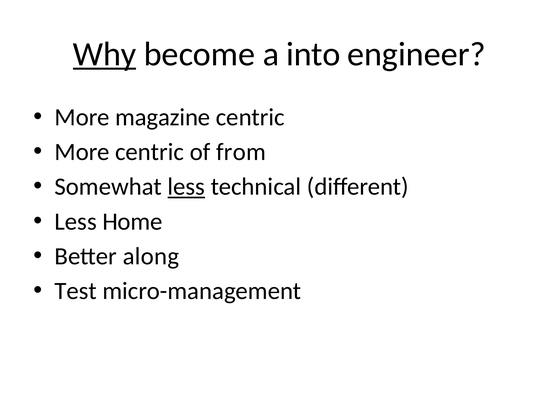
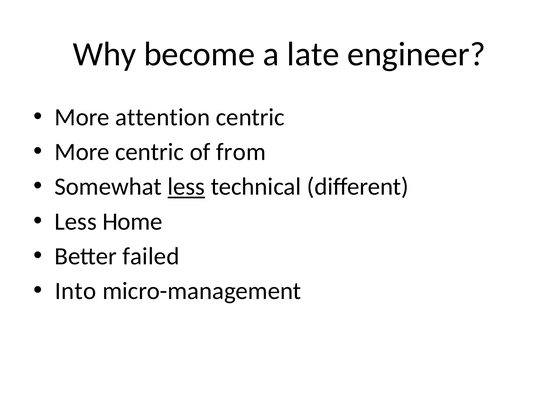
Why underline: present -> none
into: into -> late
magazine: magazine -> attention
along: along -> failed
Test: Test -> Into
